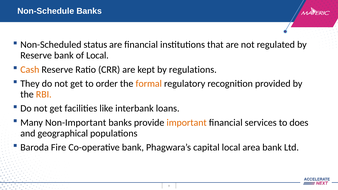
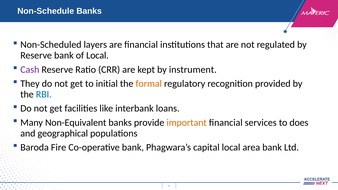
status: status -> layers
Cash colour: orange -> purple
regulations: regulations -> instrument
order: order -> initial
RBI colour: orange -> blue
Non-Important: Non-Important -> Non-Equivalent
